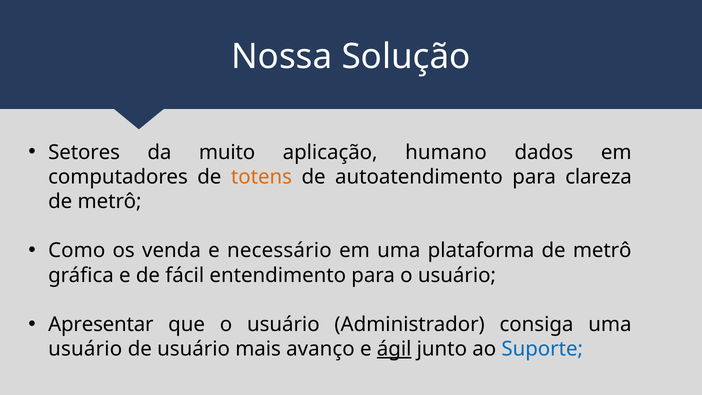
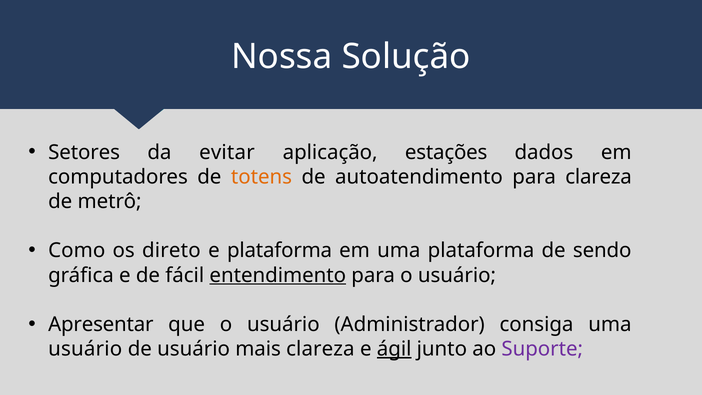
muito: muito -> evitar
humano: humano -> estações
venda: venda -> direto
e necessário: necessário -> plataforma
plataforma de metrô: metrô -> sendo
entendimento underline: none -> present
mais avanço: avanço -> clareza
Suporte colour: blue -> purple
